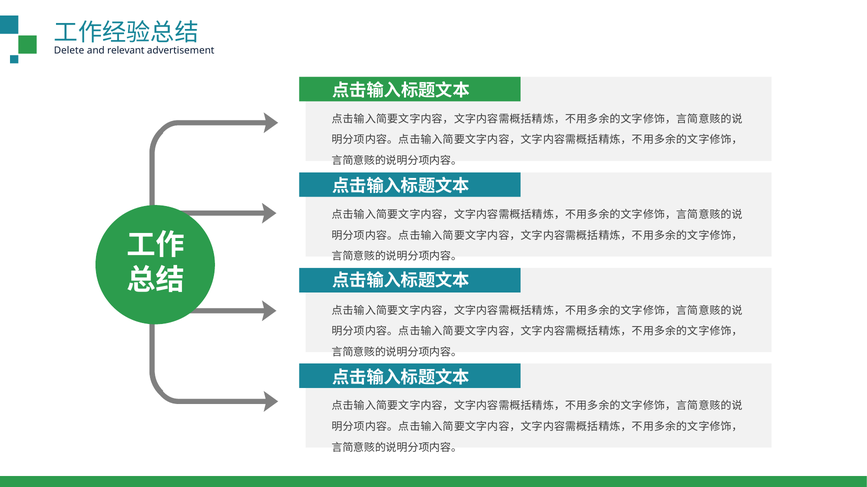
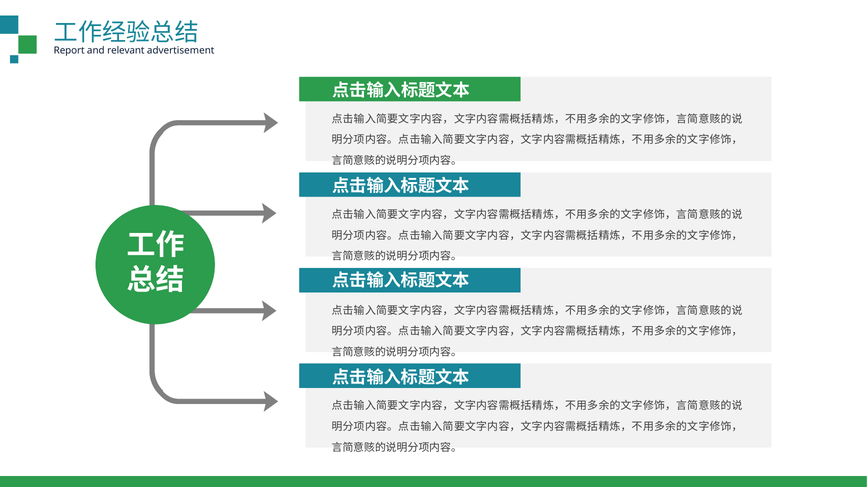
Delete: Delete -> Report
